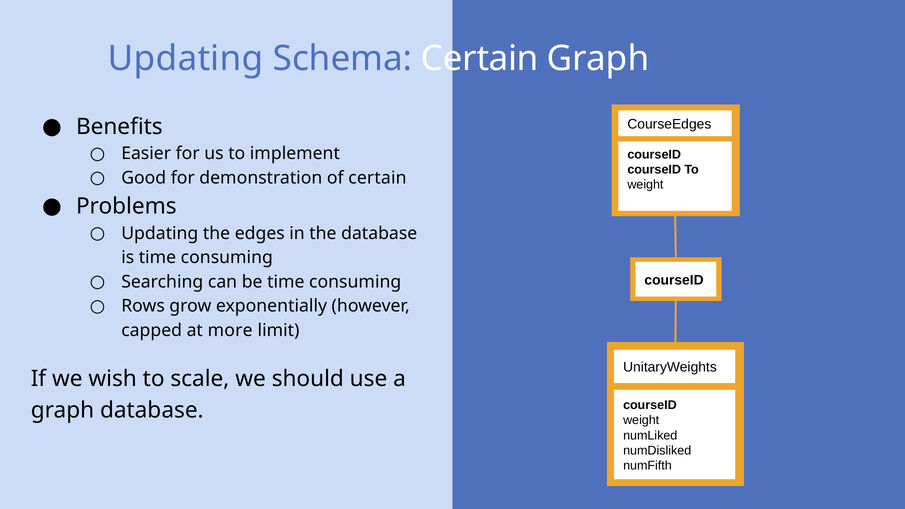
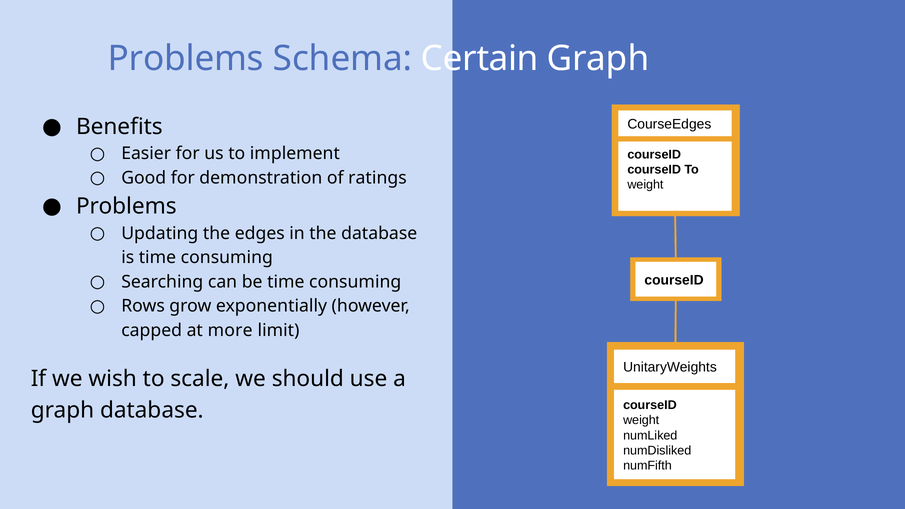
Updating at (186, 59): Updating -> Problems
of certain: certain -> ratings
